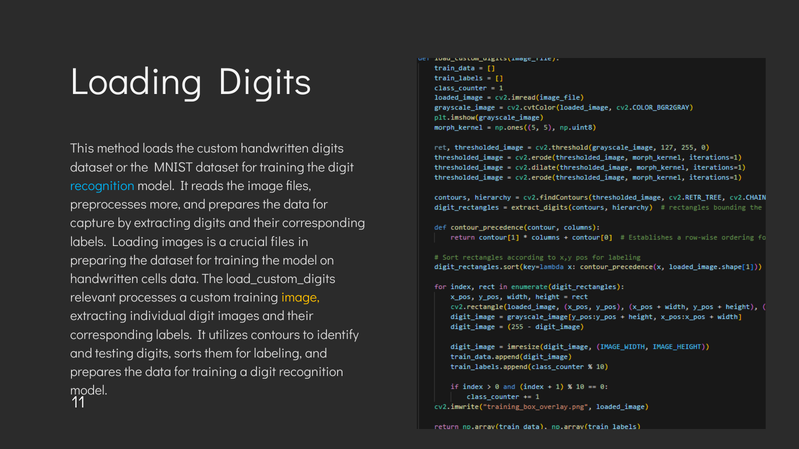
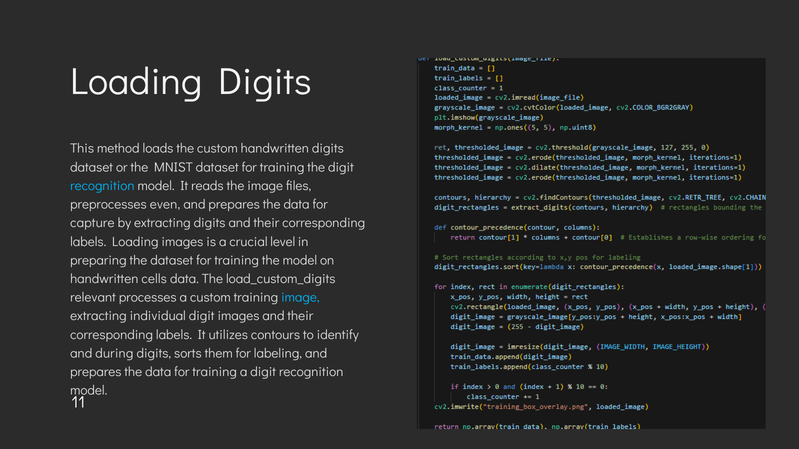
more: more -> even
crucial files: files -> level
image at (300, 298) colour: yellow -> light blue
testing: testing -> during
